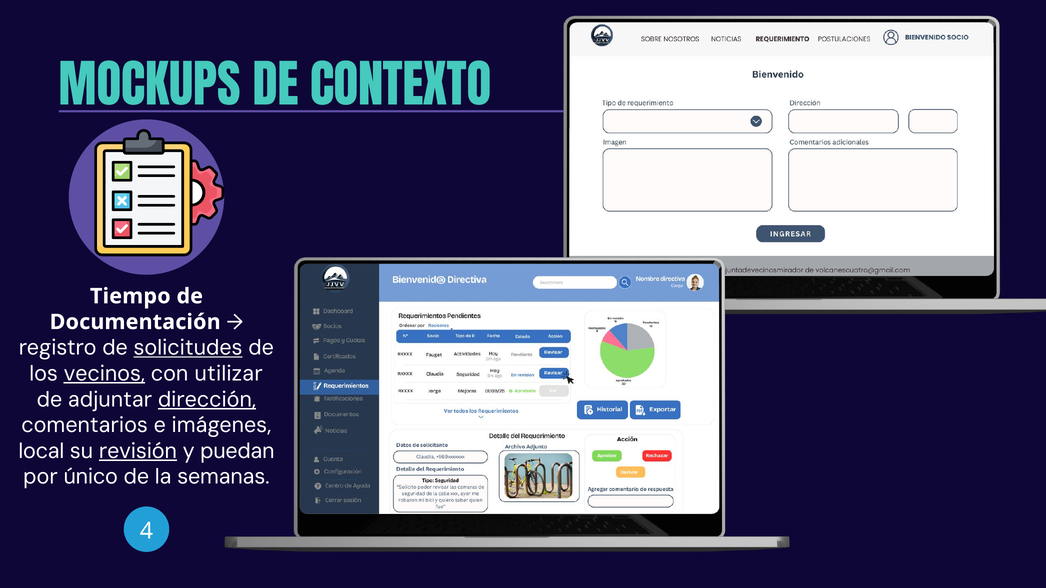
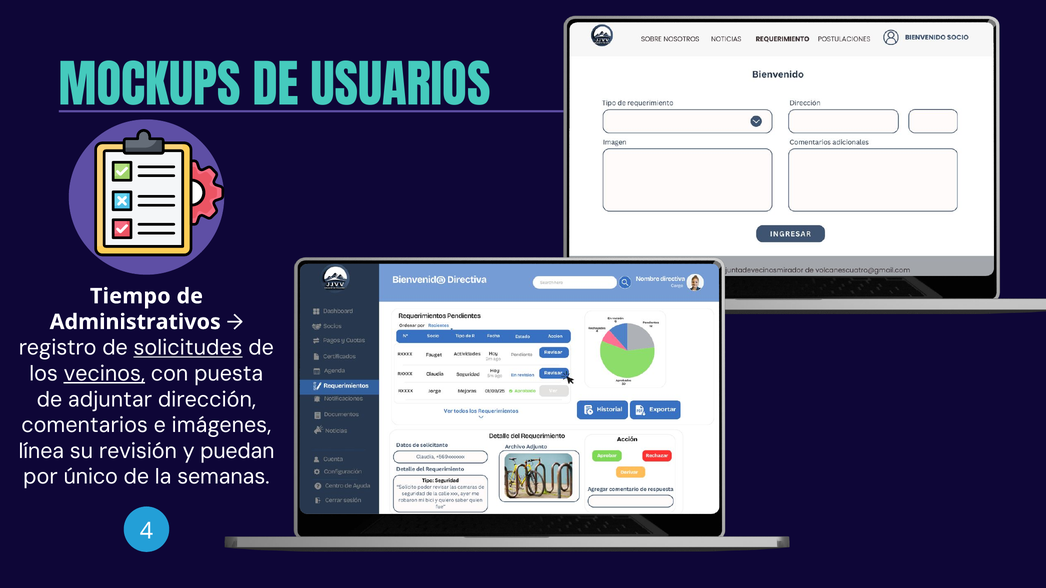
CONTEXTO: CONTEXTO -> USUARIOS
Documentación: Documentación -> Administrativos
utilizar: utilizar -> puesta
dirección underline: present -> none
local: local -> línea
revisión underline: present -> none
